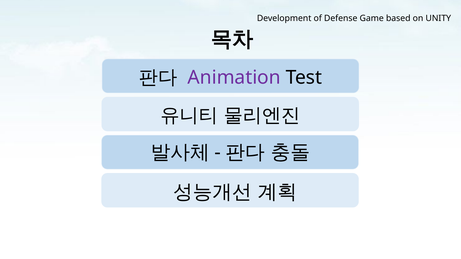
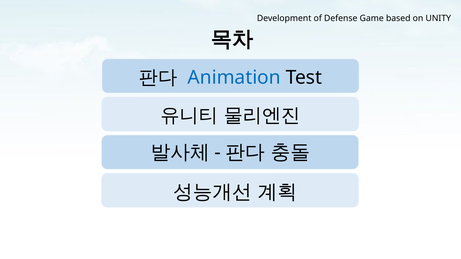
Animation colour: purple -> blue
